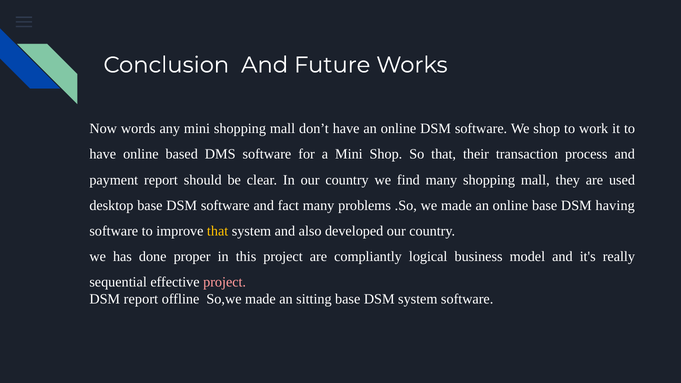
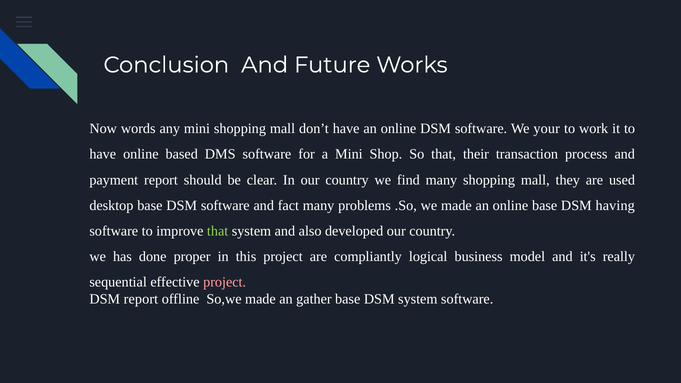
We shop: shop -> your
that at (218, 231) colour: yellow -> light green
sitting: sitting -> gather
